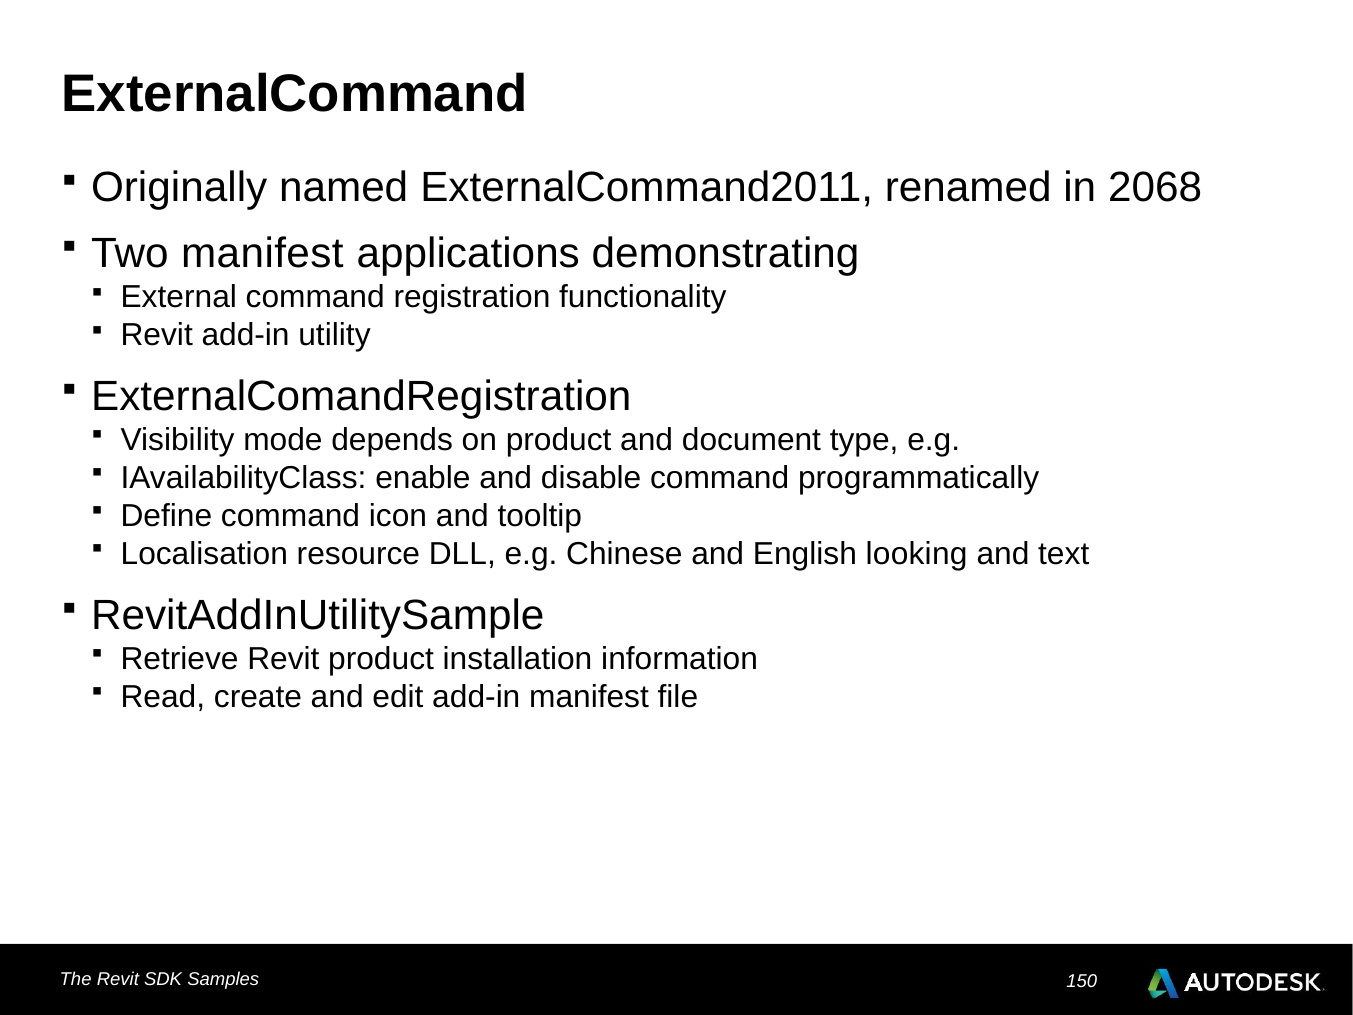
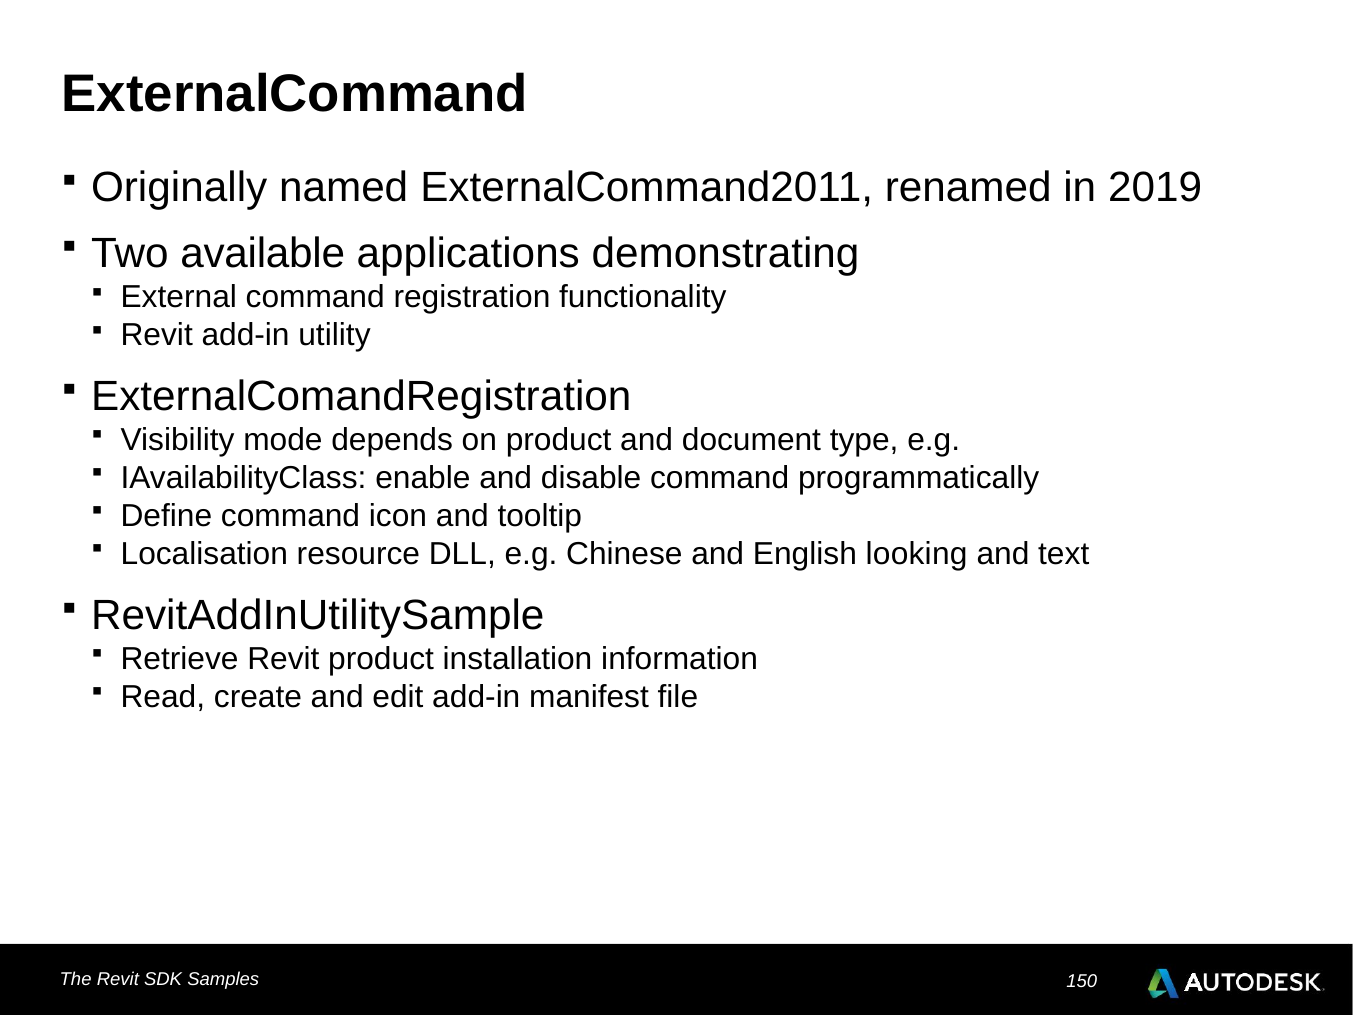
2068: 2068 -> 2019
Two manifest: manifest -> available
